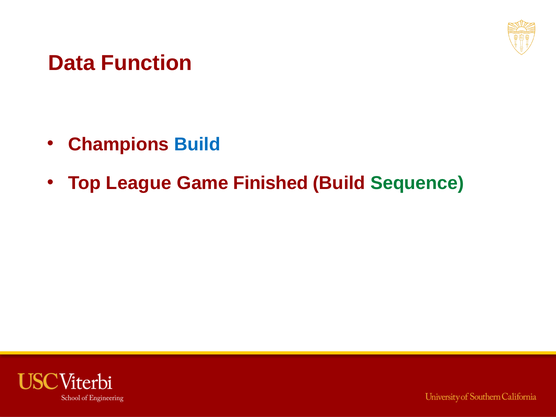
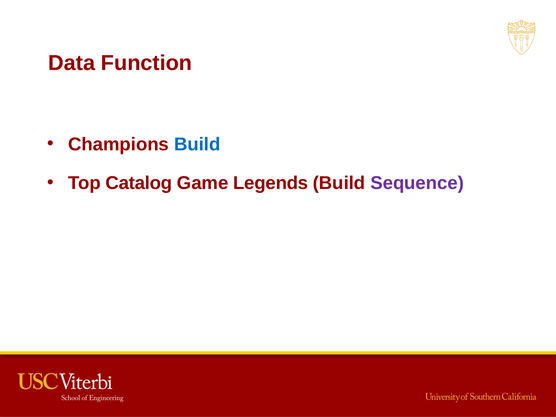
League: League -> Catalog
Finished: Finished -> Legends
Sequence colour: green -> purple
